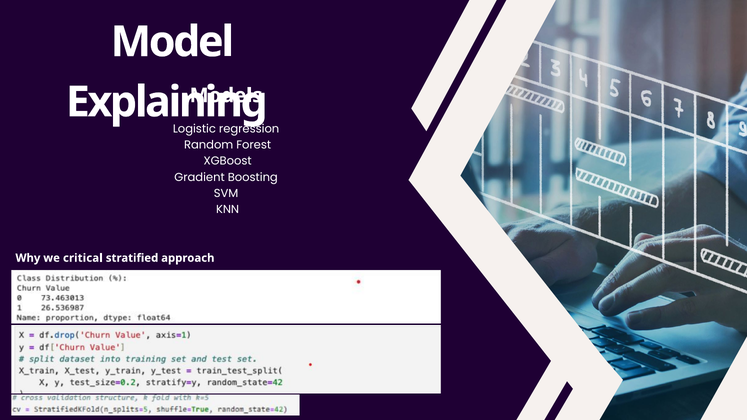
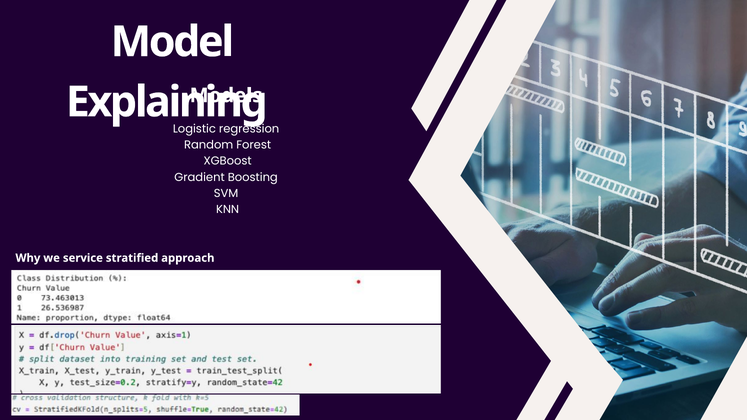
critical: critical -> service
